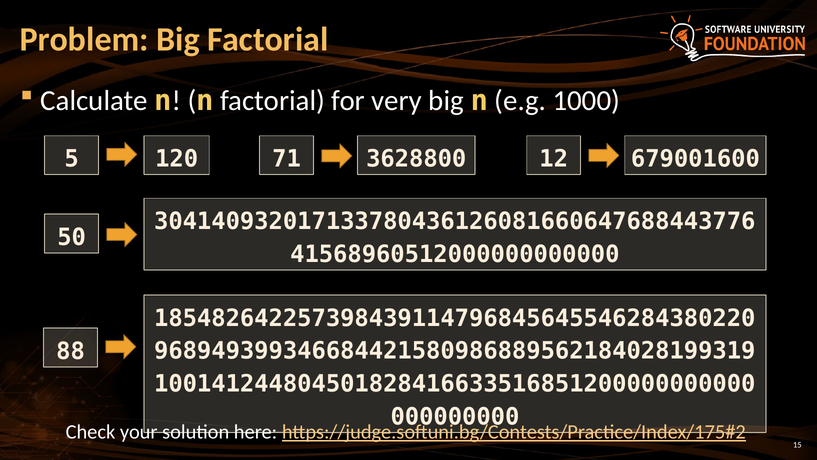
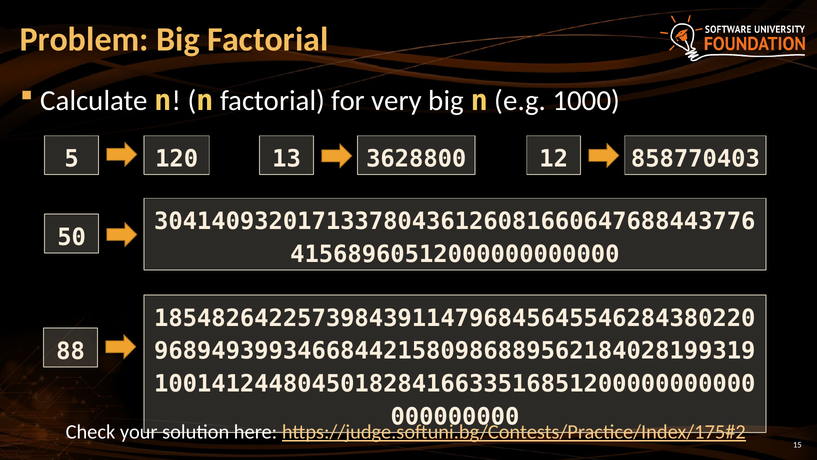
71: 71 -> 13
679001600: 679001600 -> 858770403
